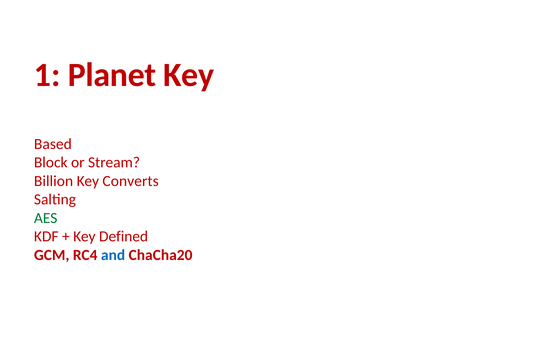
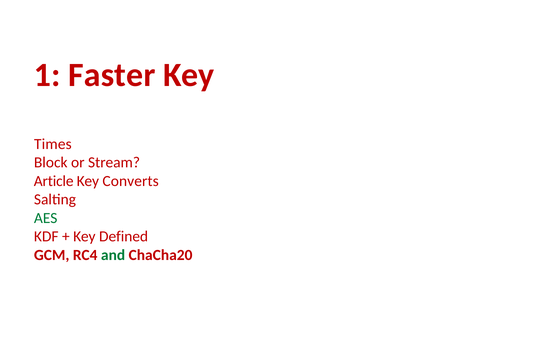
Planet: Planet -> Faster
Based: Based -> Times
Billion: Billion -> Article
and colour: blue -> green
